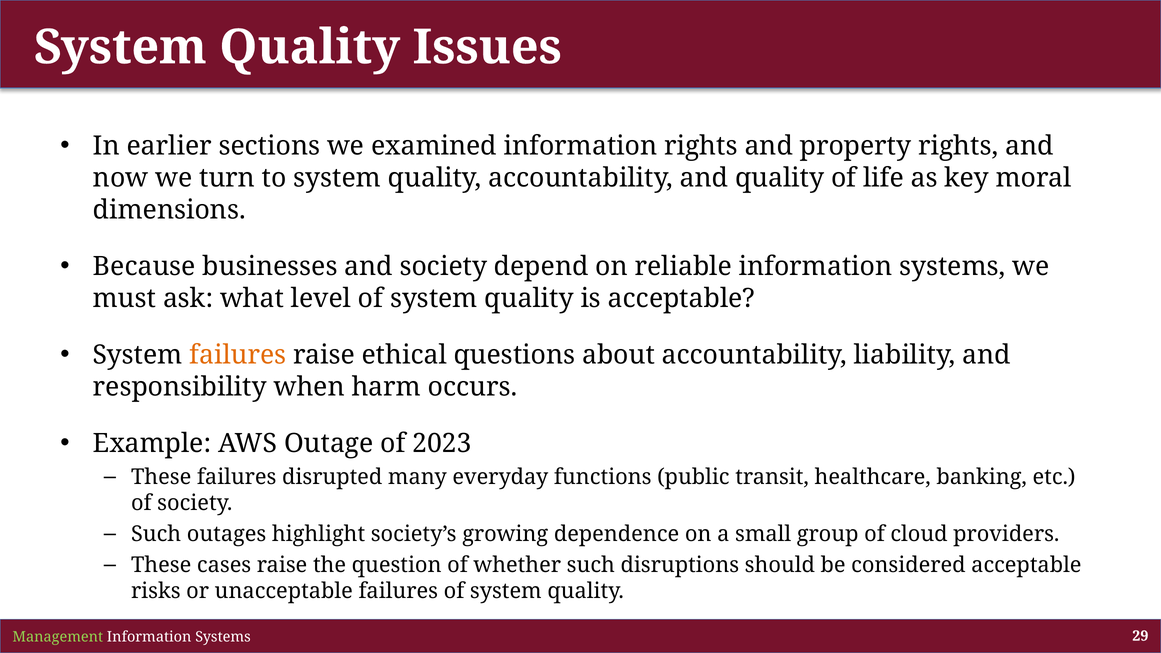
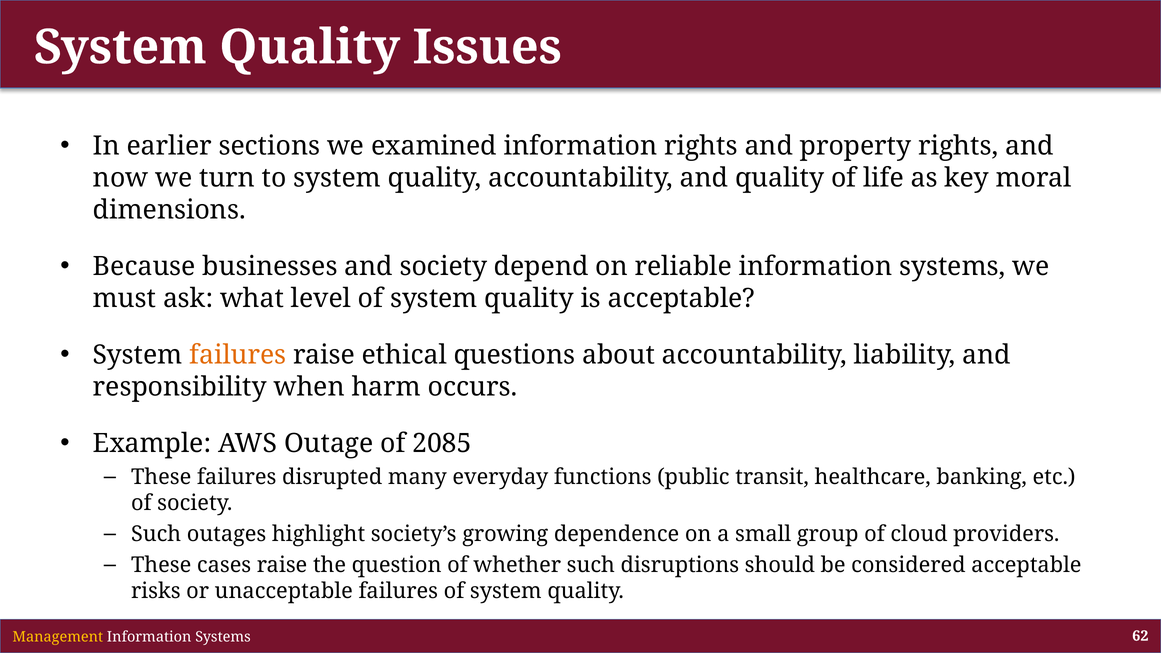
2023: 2023 -> 2085
Management colour: light green -> yellow
29: 29 -> 62
